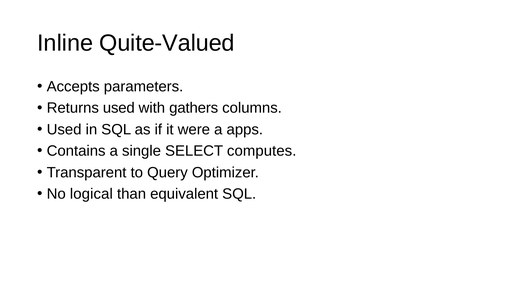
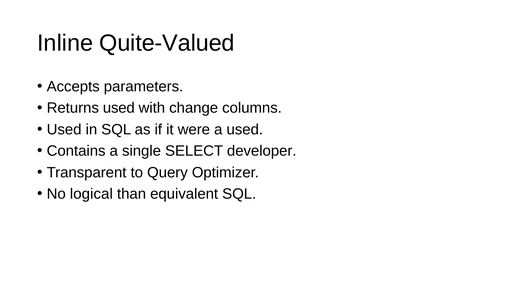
gathers: gathers -> change
a apps: apps -> used
computes: computes -> developer
